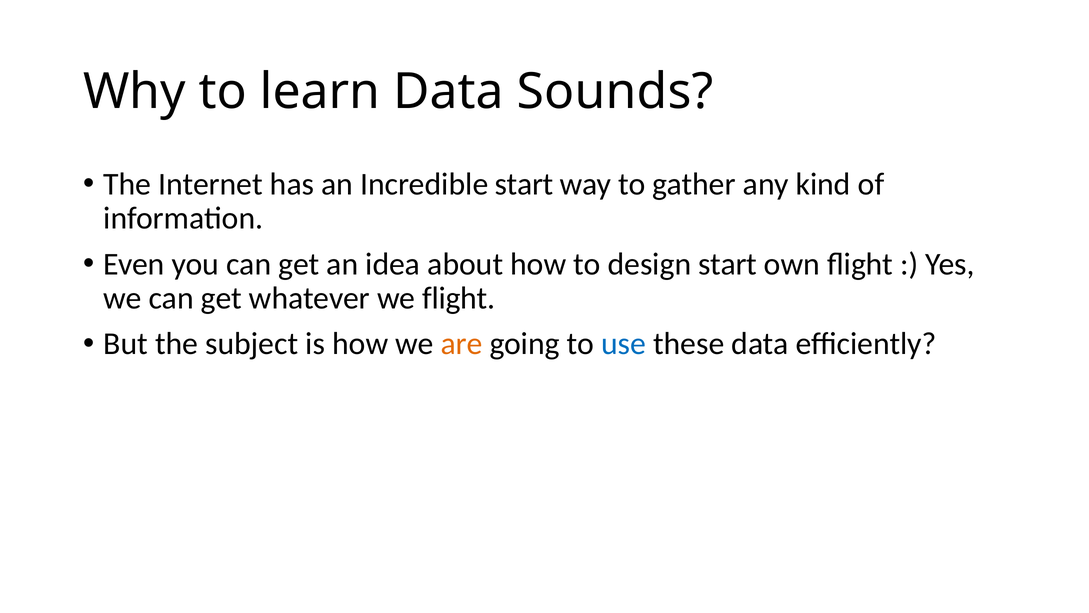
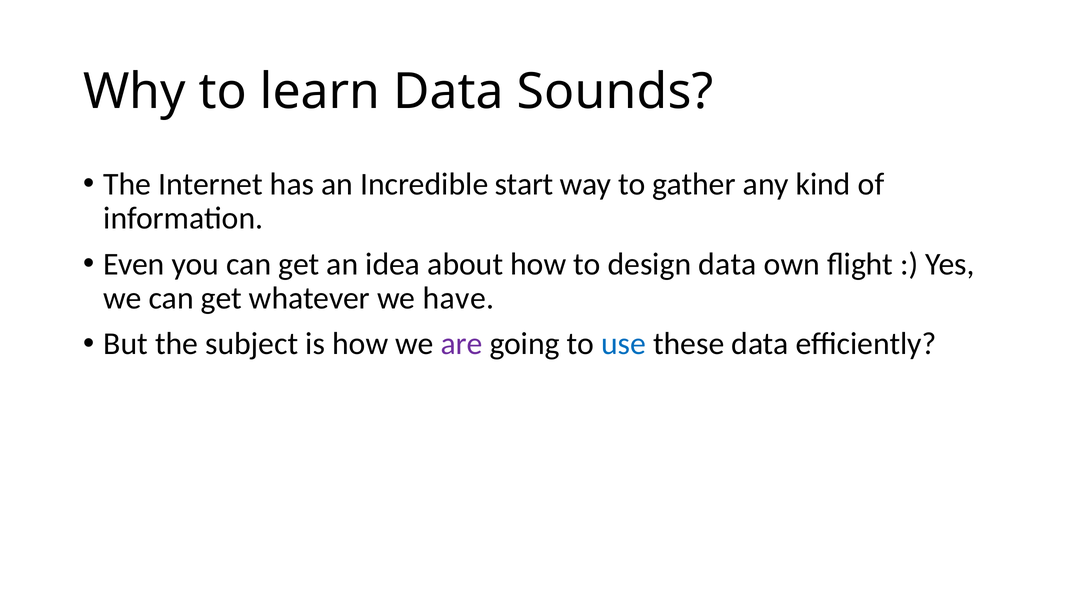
design start: start -> data
we flight: flight -> have
are colour: orange -> purple
